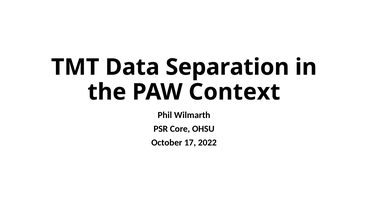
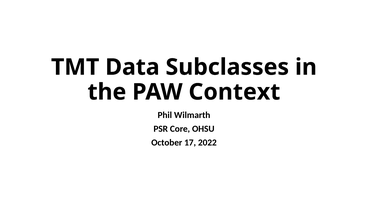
Separation: Separation -> Subclasses
